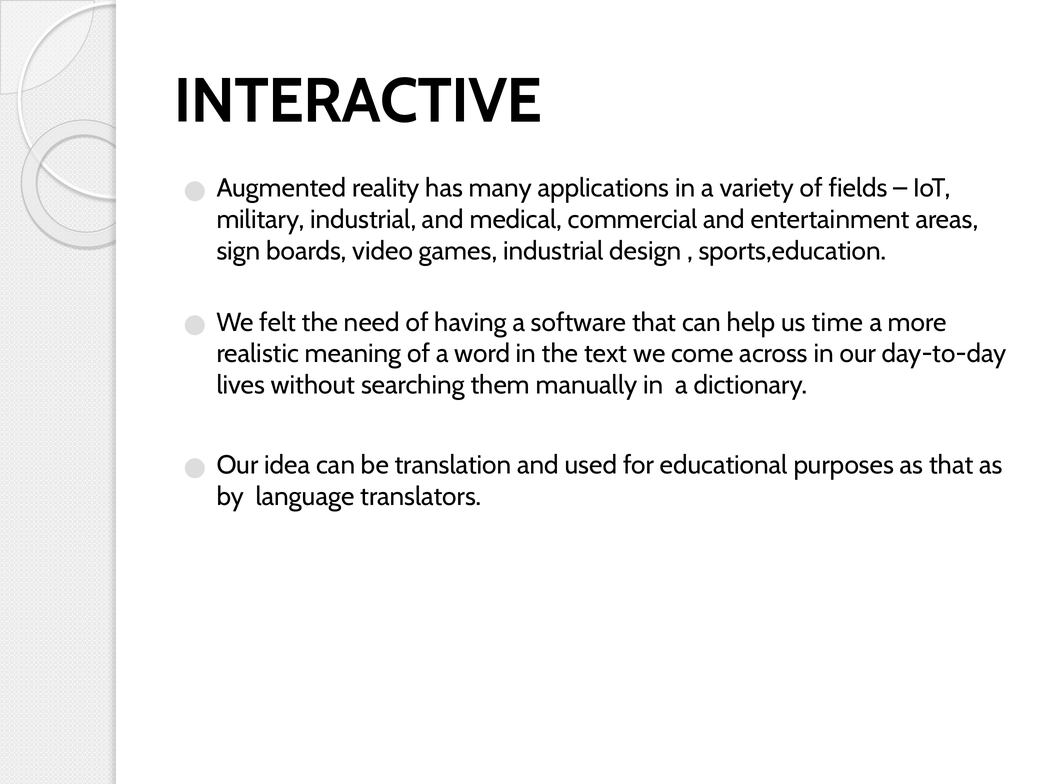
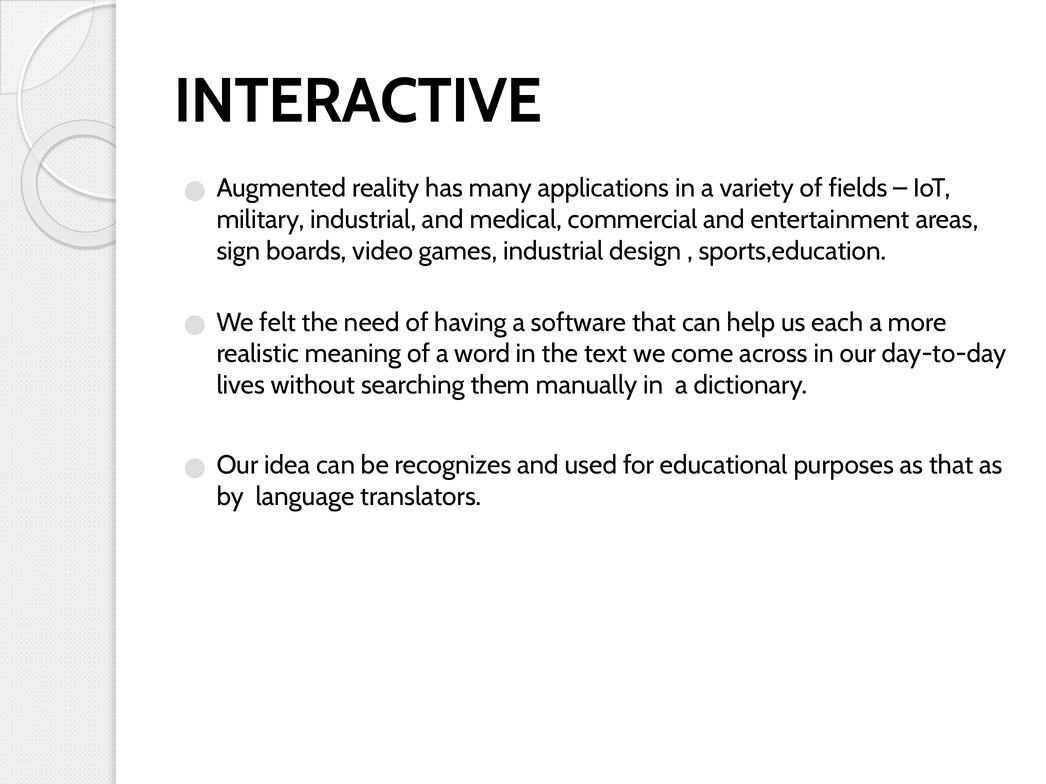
time: time -> each
translation: translation -> recognizes
